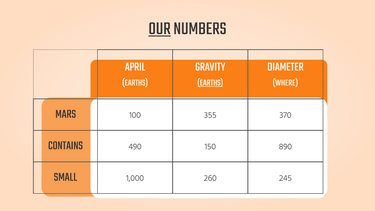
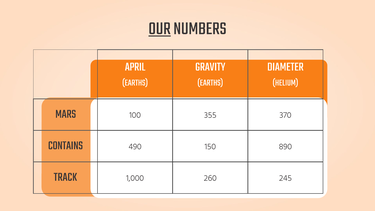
EARTHS at (210, 82) underline: present -> none
WHERE: WHERE -> HELIUM
SMALL: SMALL -> TRACK
